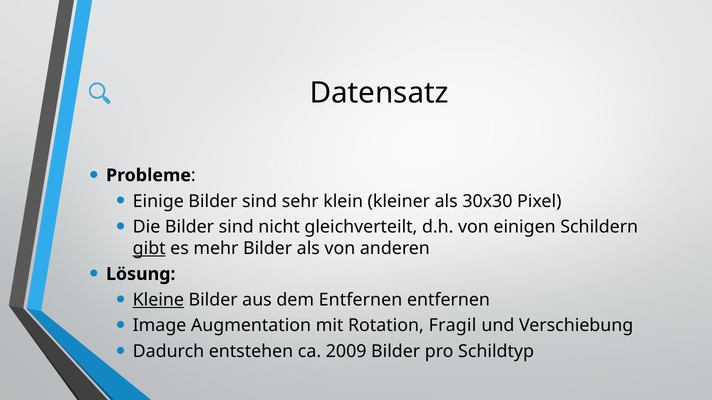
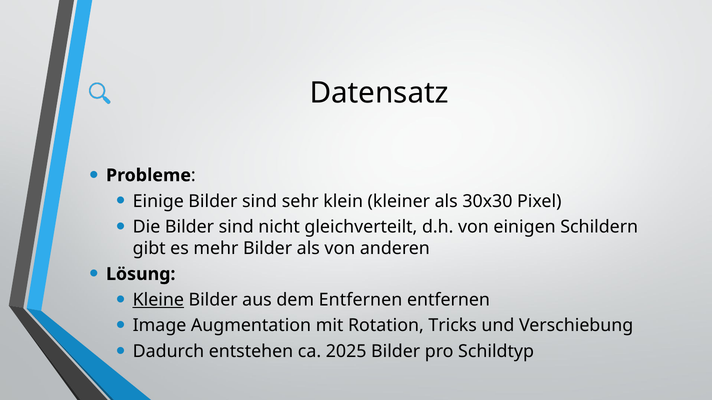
gibt underline: present -> none
Fragil: Fragil -> Tricks
2009: 2009 -> 2025
